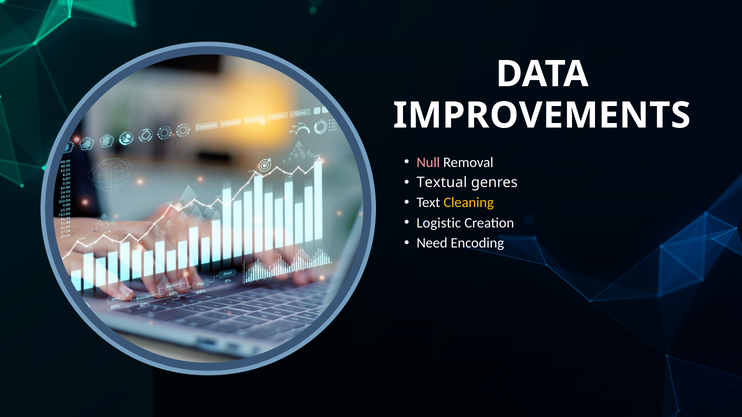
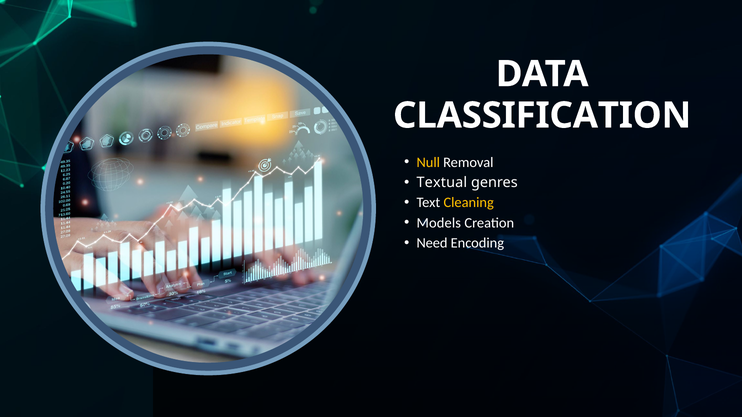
IMPROVEMENTS: IMPROVEMENTS -> CLASSIFICATION
Null colour: pink -> yellow
Logistic: Logistic -> Models
